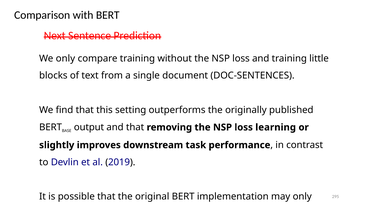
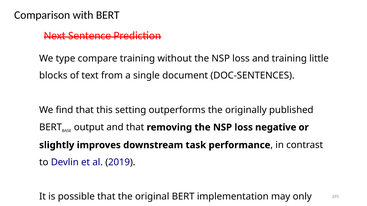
We only: only -> type
learning: learning -> negative
